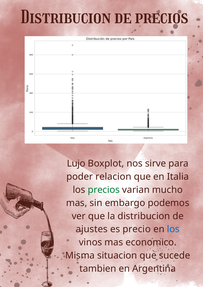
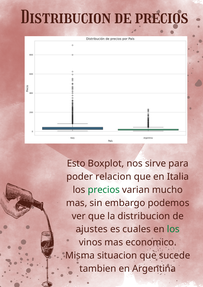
Lujo: Lujo -> Esto
precio: precio -> cuales
los at (173, 229) colour: blue -> green
